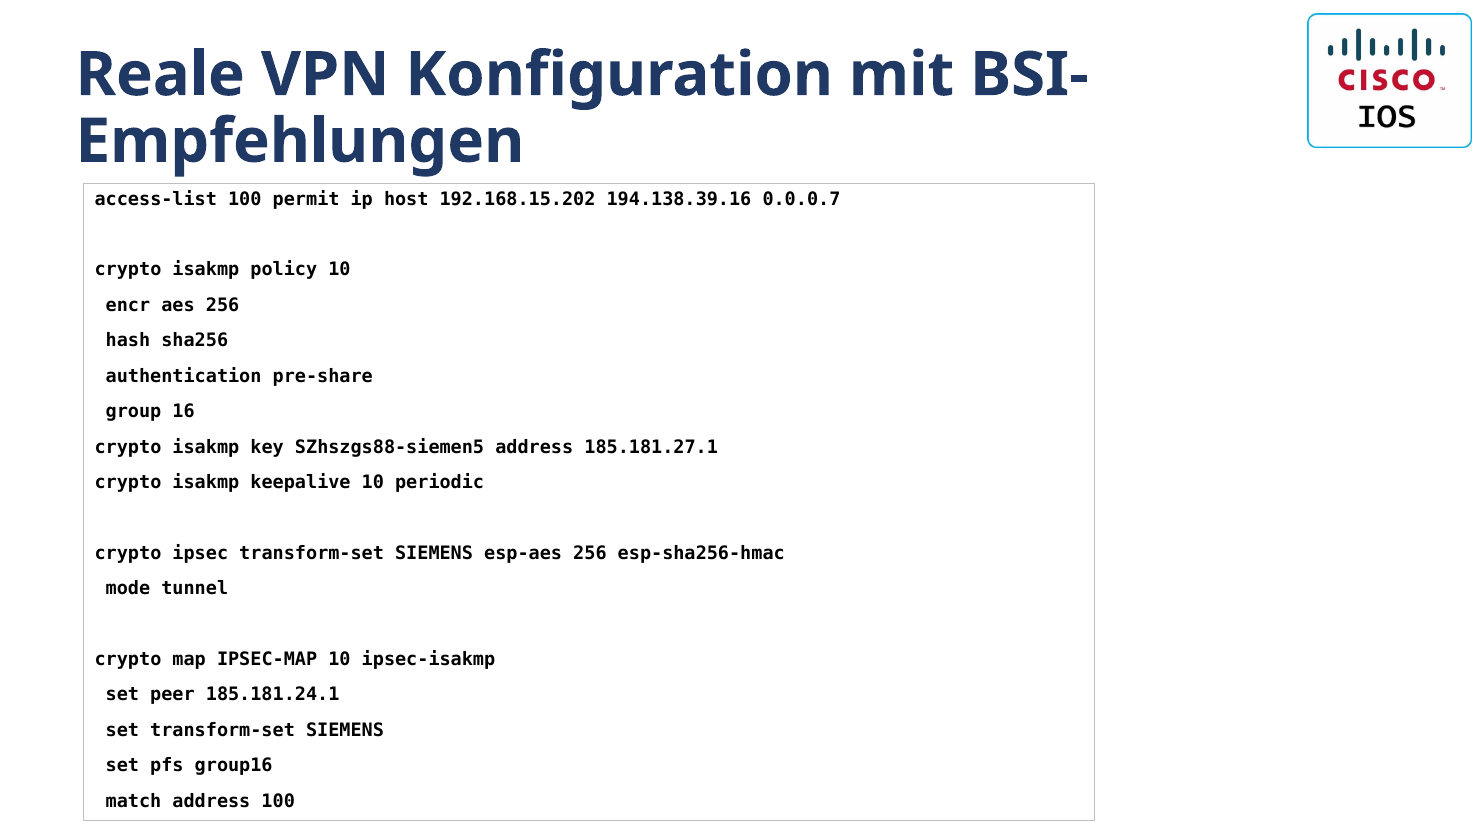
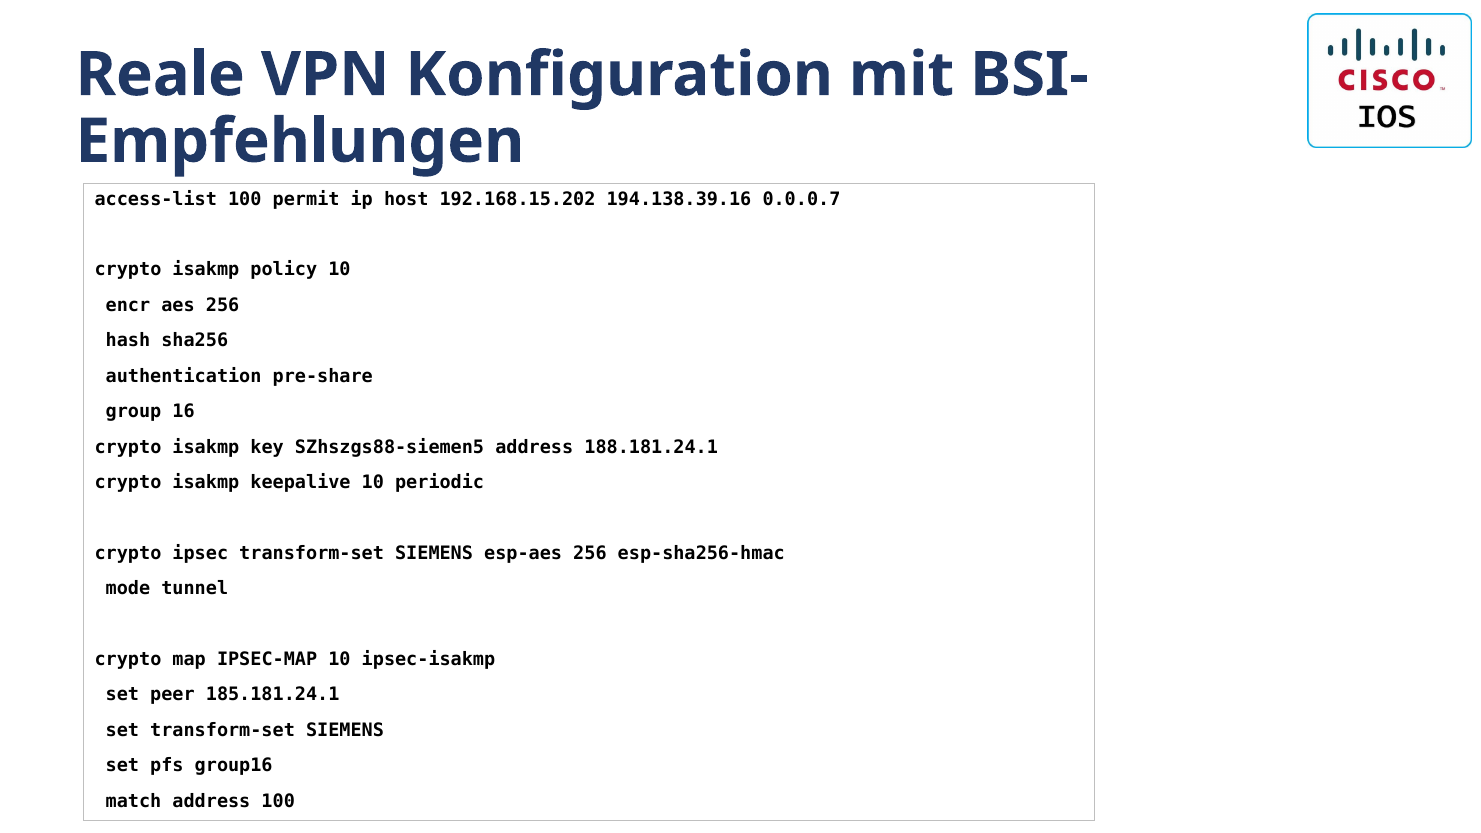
185.181.27.1: 185.181.27.1 -> 188.181.24.1
